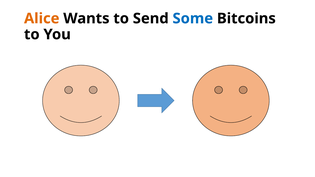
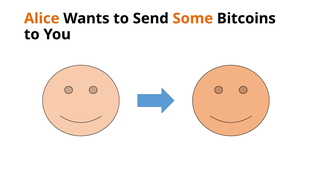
Some colour: blue -> orange
